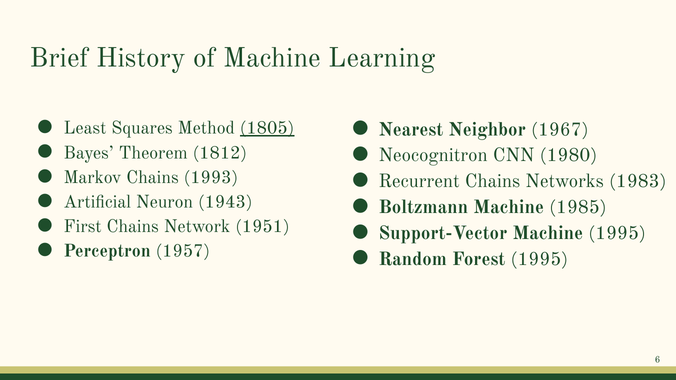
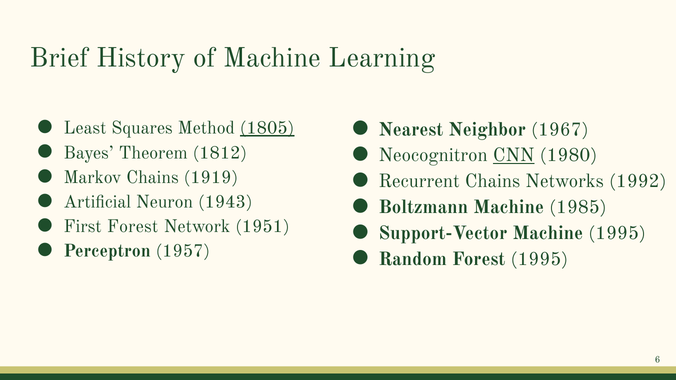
CNN underline: none -> present
1993: 1993 -> 1919
1983: 1983 -> 1992
First Chains: Chains -> Forest
